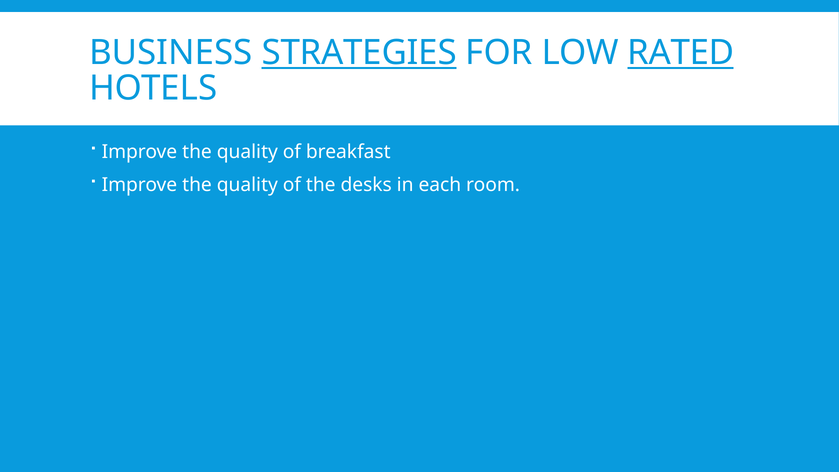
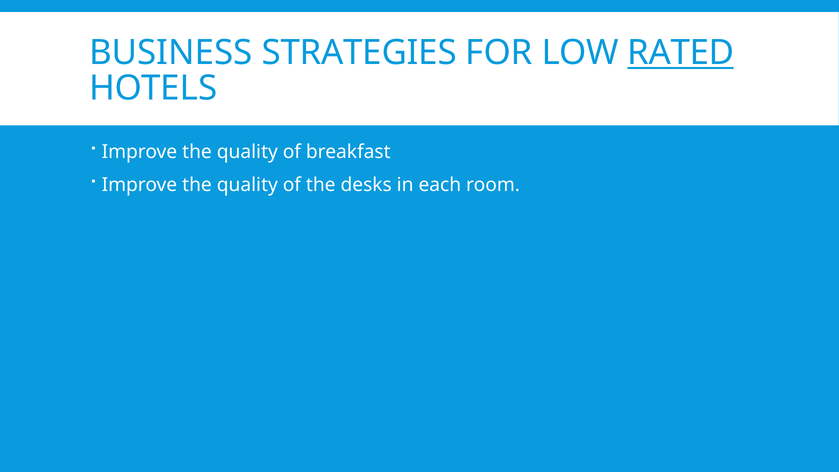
STRATEGIES underline: present -> none
